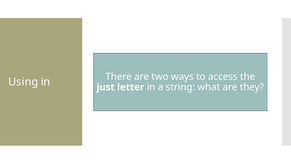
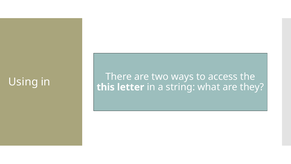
just: just -> this
